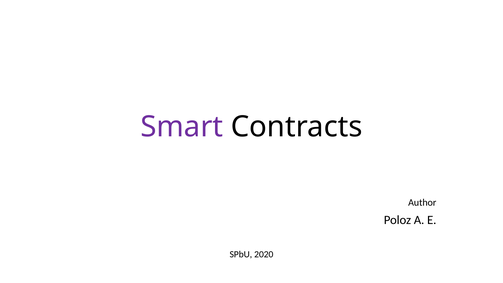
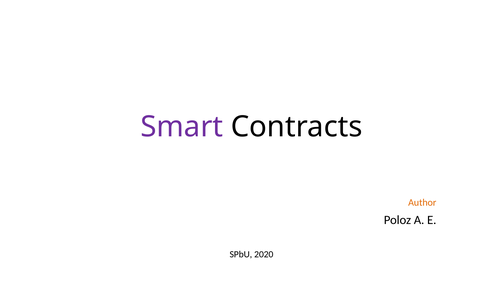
Author colour: black -> orange
